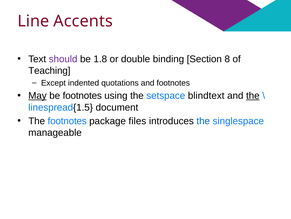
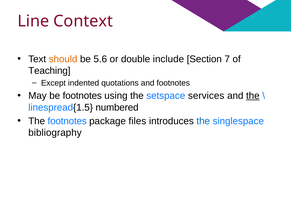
Accents: Accents -> Context
should colour: purple -> orange
1.8: 1.8 -> 5.6
binding: binding -> include
8: 8 -> 7
May underline: present -> none
blindtext: blindtext -> services
document: document -> numbered
manageable: manageable -> bibliography
